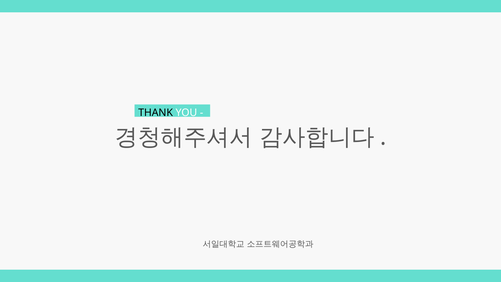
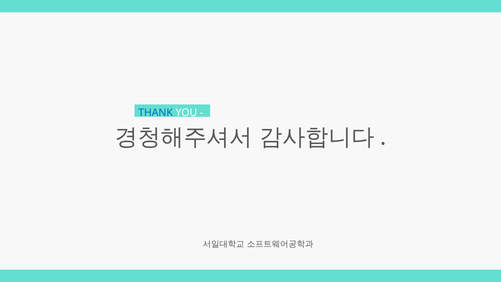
THANK colour: black -> blue
